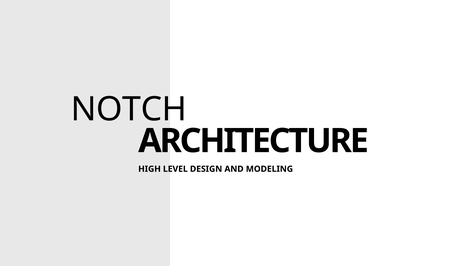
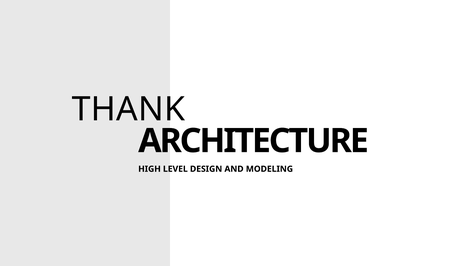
NOTCH: NOTCH -> THANK
